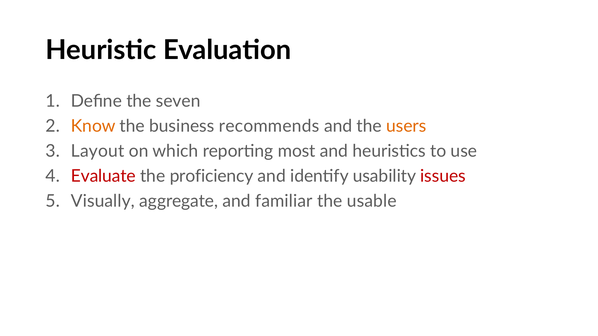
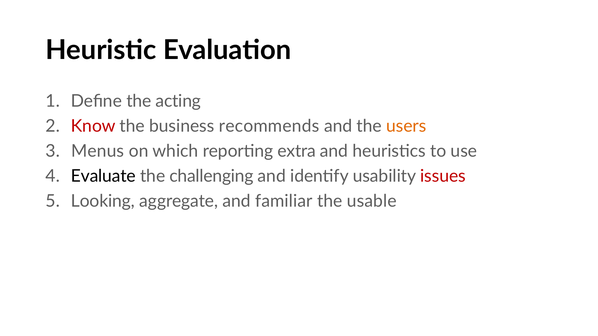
seven: seven -> acting
Know colour: orange -> red
Layout: Layout -> Menus
most: most -> extra
Evaluate colour: red -> black
proficiency: proficiency -> challenging
Visually: Visually -> Looking
